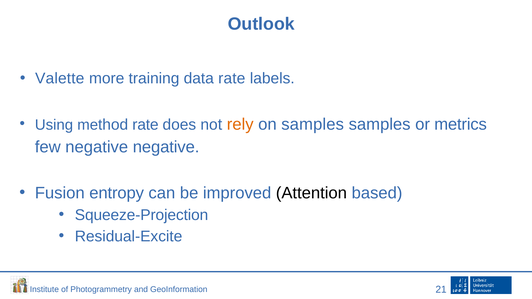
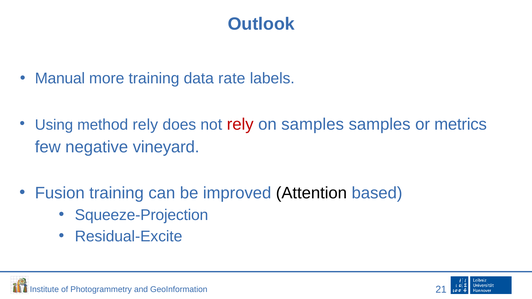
Valette: Valette -> Manual
method rate: rate -> rely
rely at (240, 124) colour: orange -> red
negative negative: negative -> vineyard
Fusion entropy: entropy -> training
